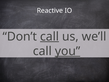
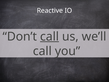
you underline: present -> none
